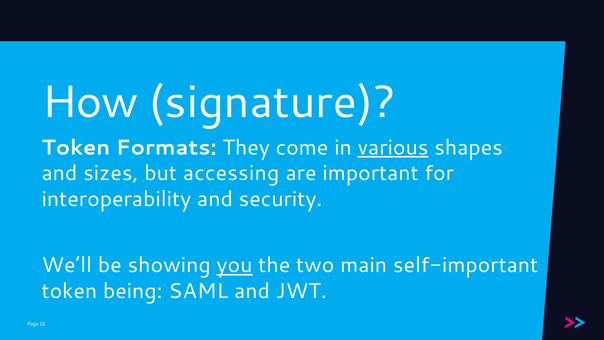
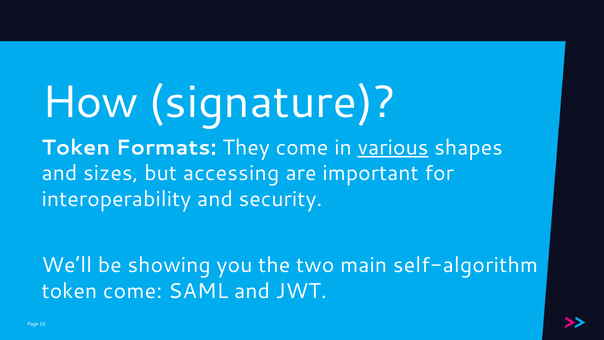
you underline: present -> none
self-important: self-important -> self-algorithm
token being: being -> come
